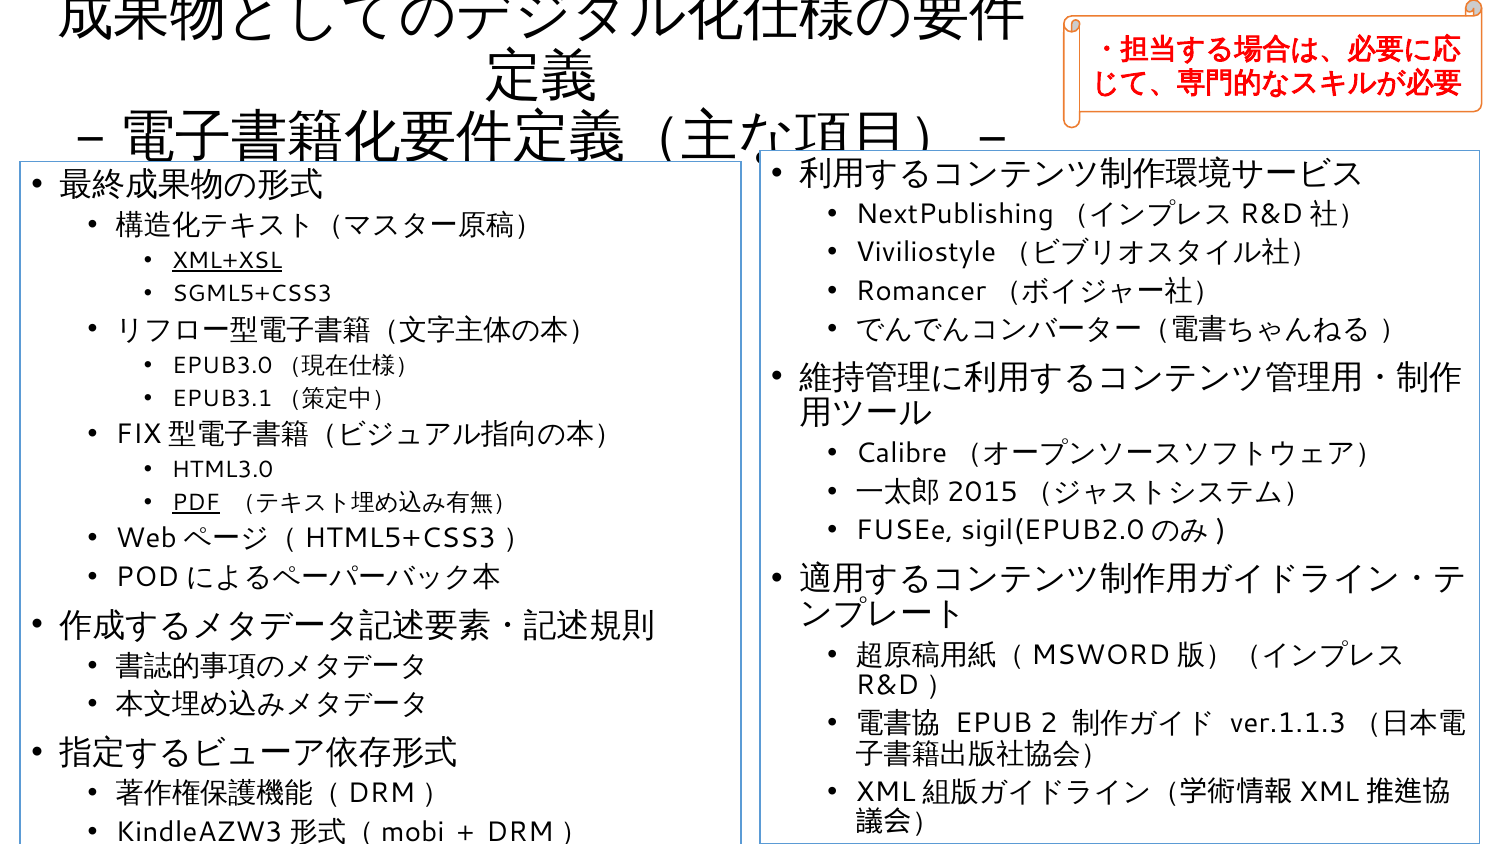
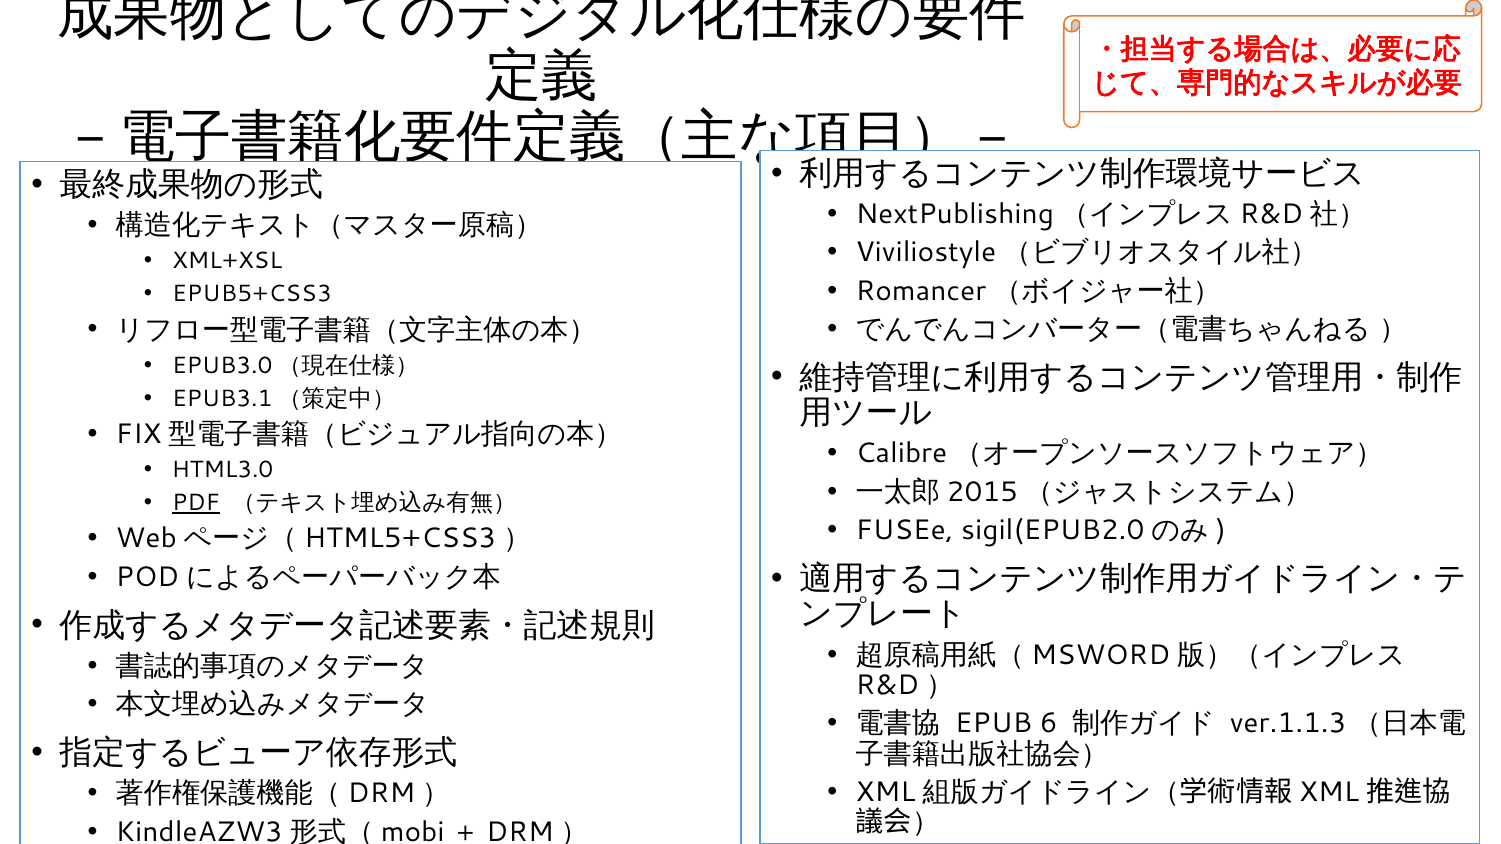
XML+XSL underline: present -> none
SGML5+CSS3: SGML5+CSS3 -> EPUB5+CSS3
2: 2 -> 6
